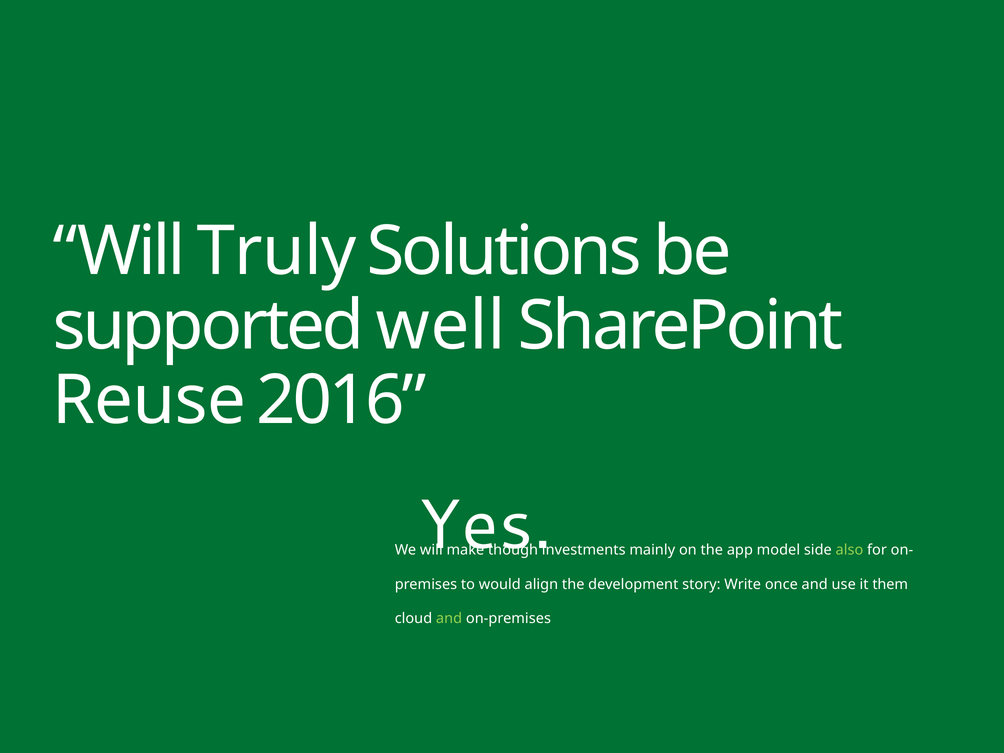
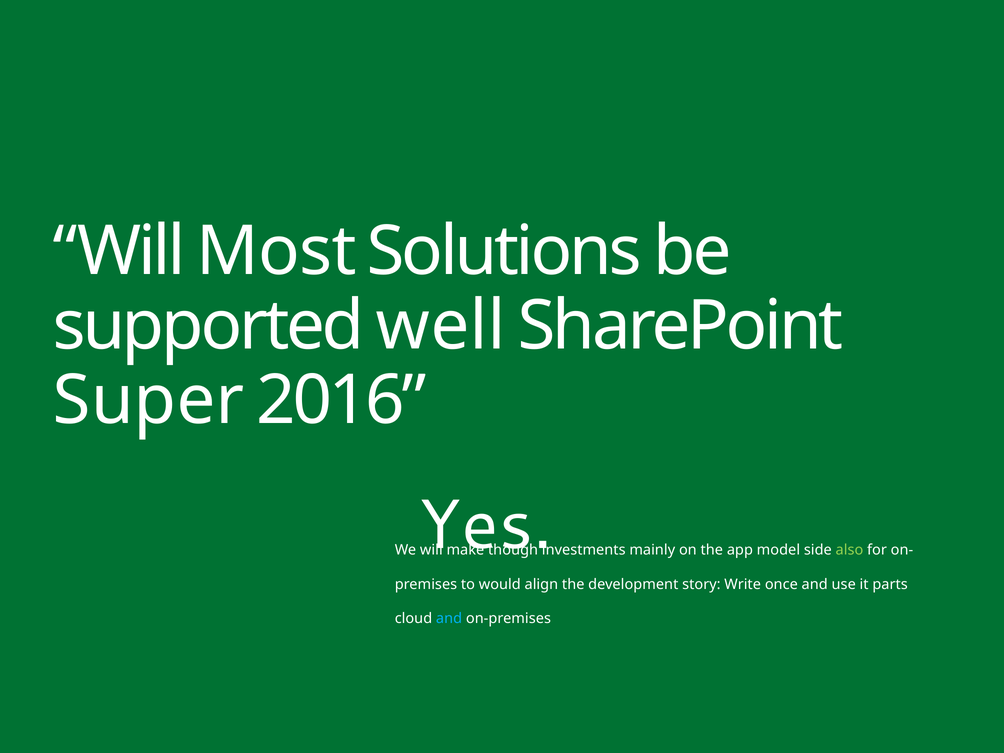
Truly: Truly -> Most
Reuse: Reuse -> Super
them: them -> parts
and at (449, 619) colour: light green -> light blue
